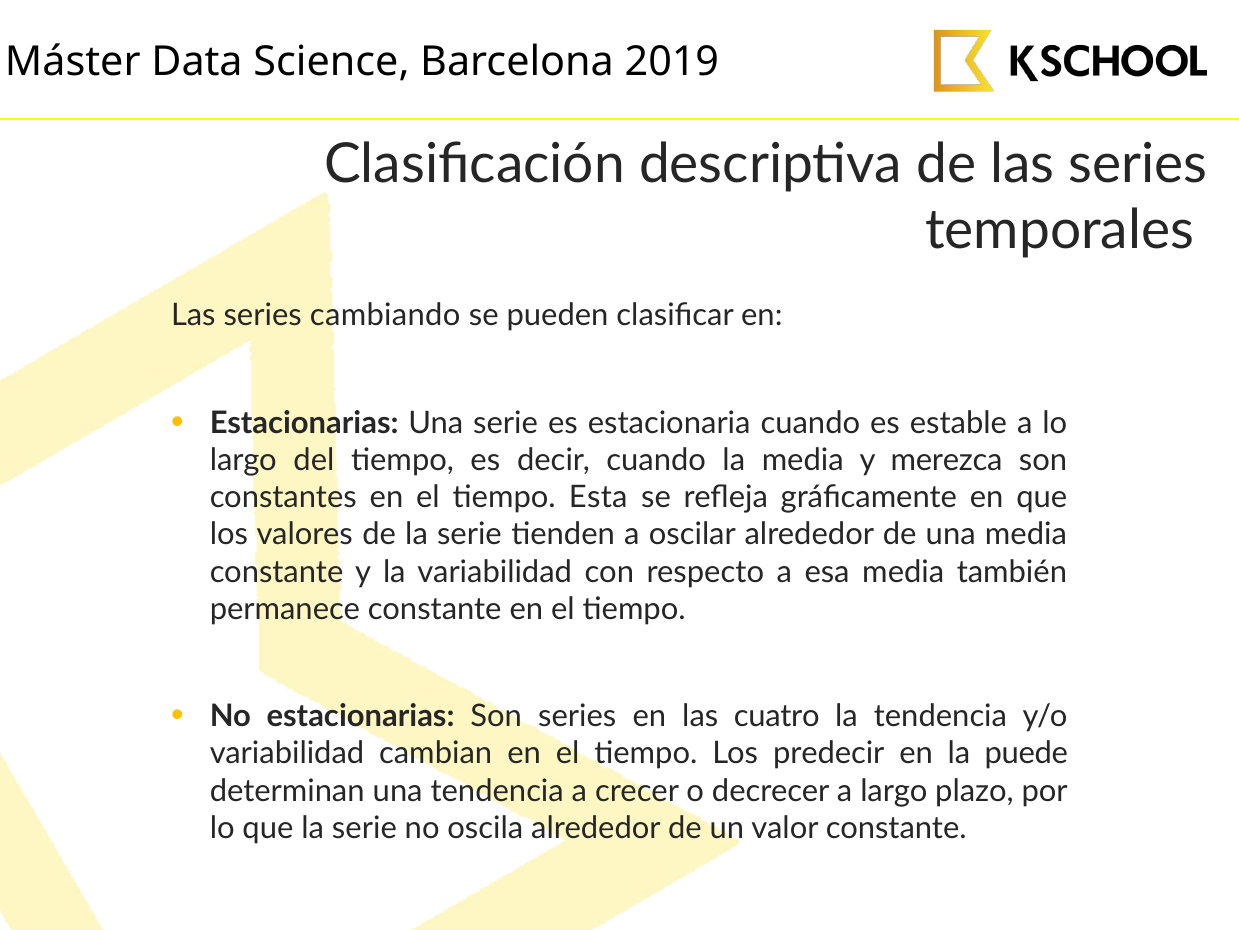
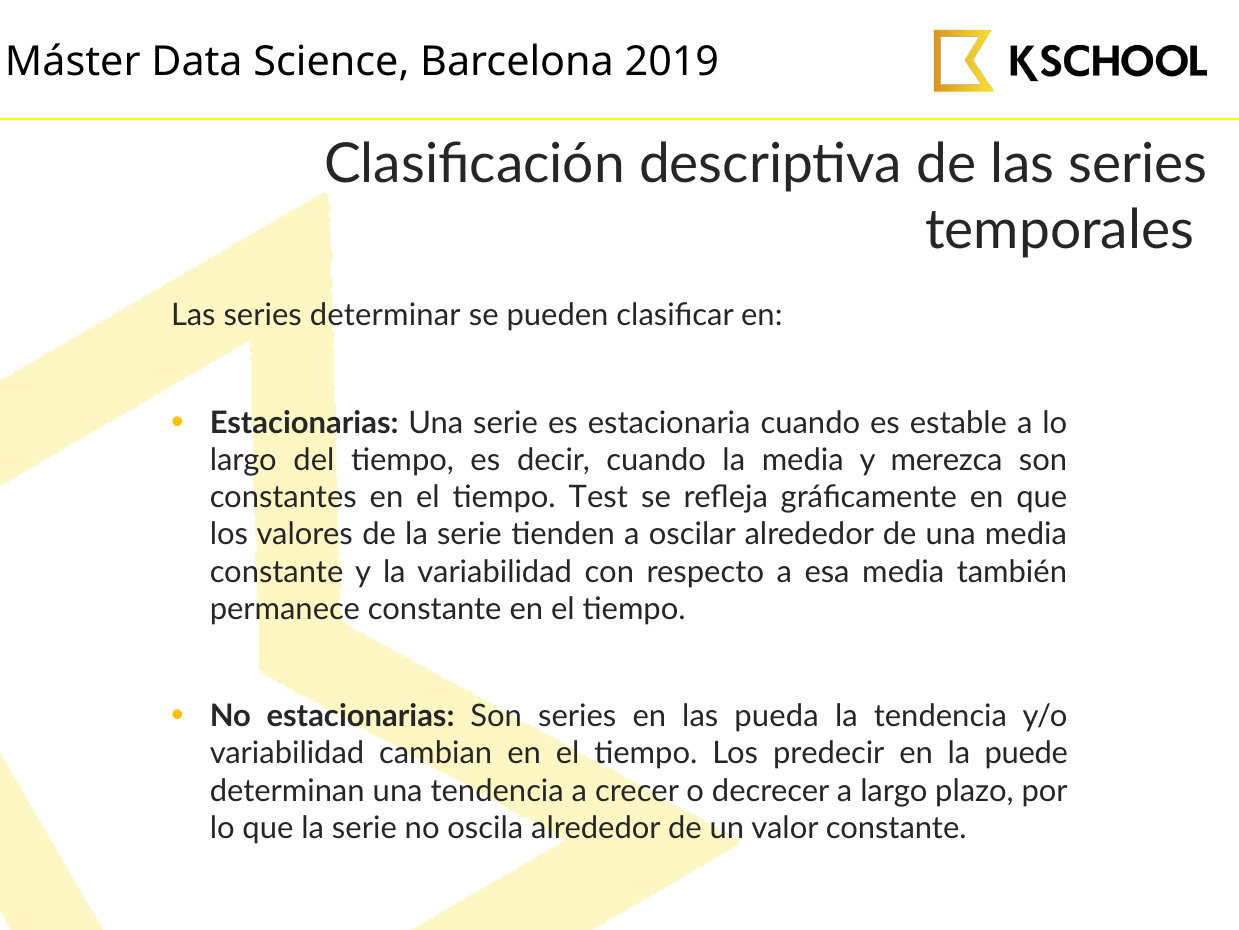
cambiando: cambiando -> determinar
Esta: Esta -> Test
cuatro: cuatro -> pueda
